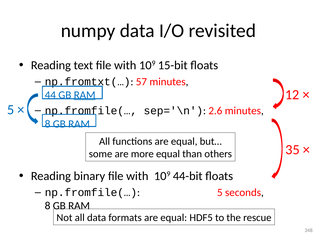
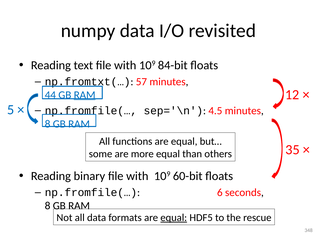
15-bit: 15-bit -> 84-bit
2.6: 2.6 -> 4.5
44-bit: 44-bit -> 60-bit
np.fromfile(… 5: 5 -> 6
equal at (174, 217) underline: none -> present
